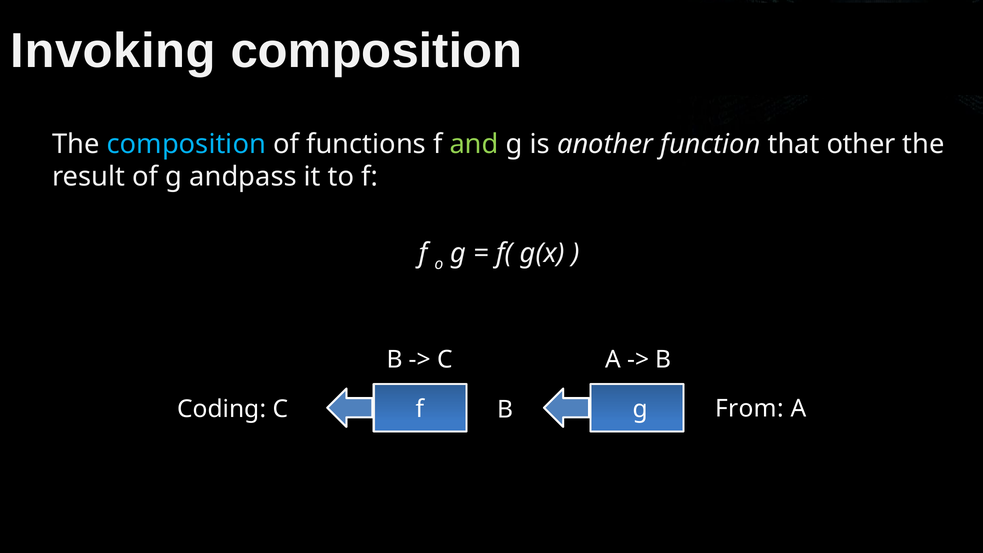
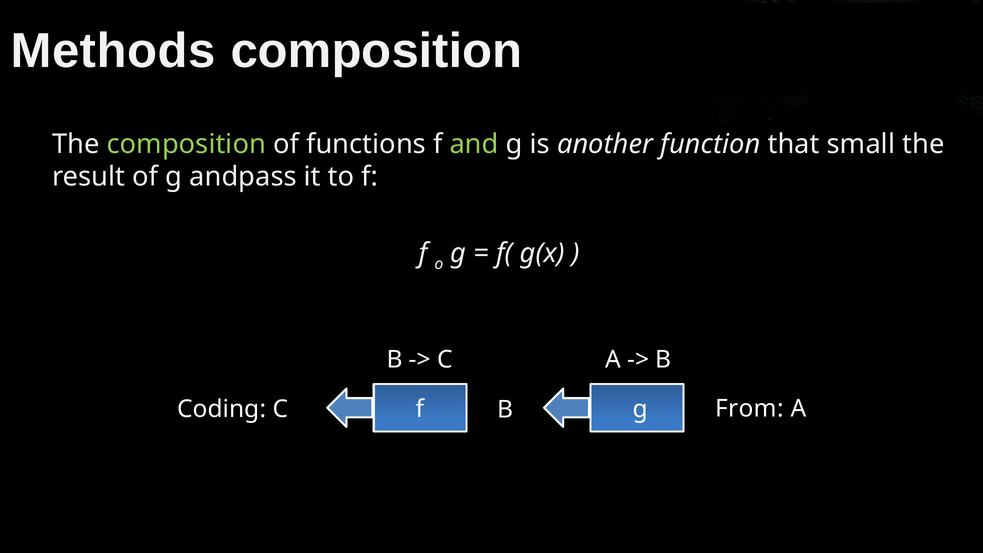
Invoking: Invoking -> Methods
composition at (186, 144) colour: light blue -> light green
other: other -> small
